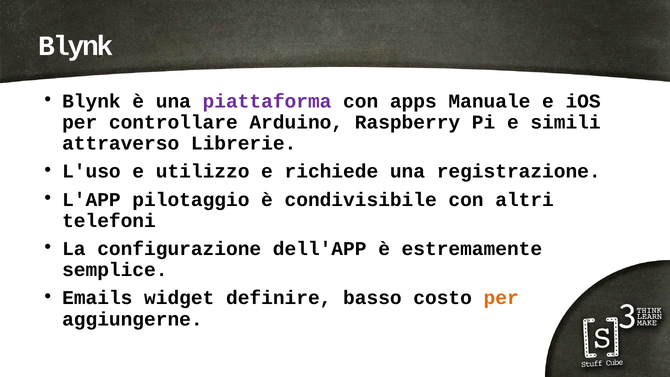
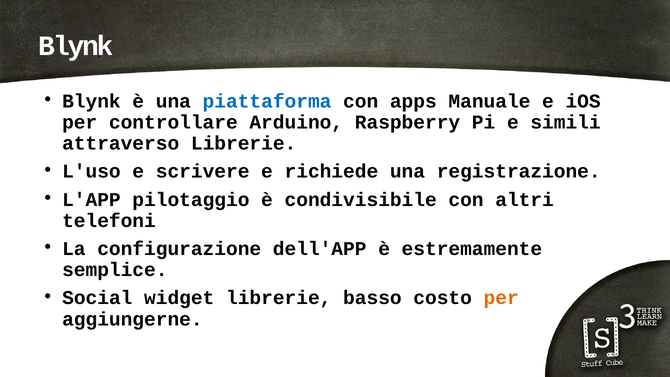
piattaforma colour: purple -> blue
utilizzo: utilizzo -> scrivere
Emails: Emails -> Social
widget definire: definire -> librerie
